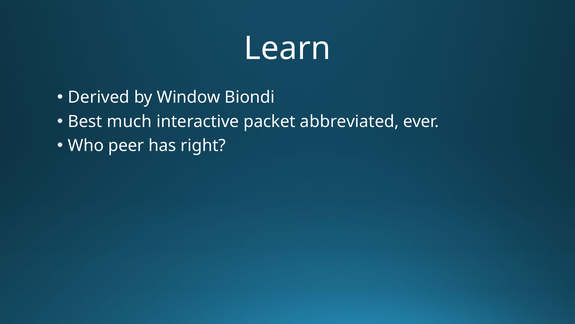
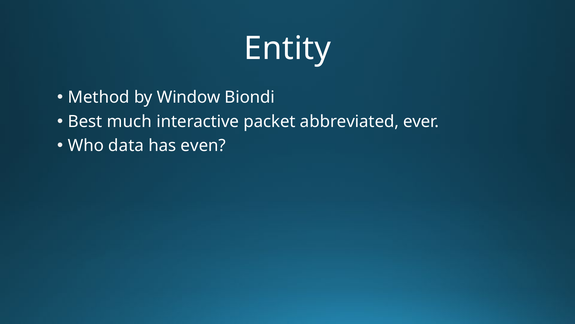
Learn: Learn -> Entity
Derived: Derived -> Method
peer: peer -> data
right: right -> even
